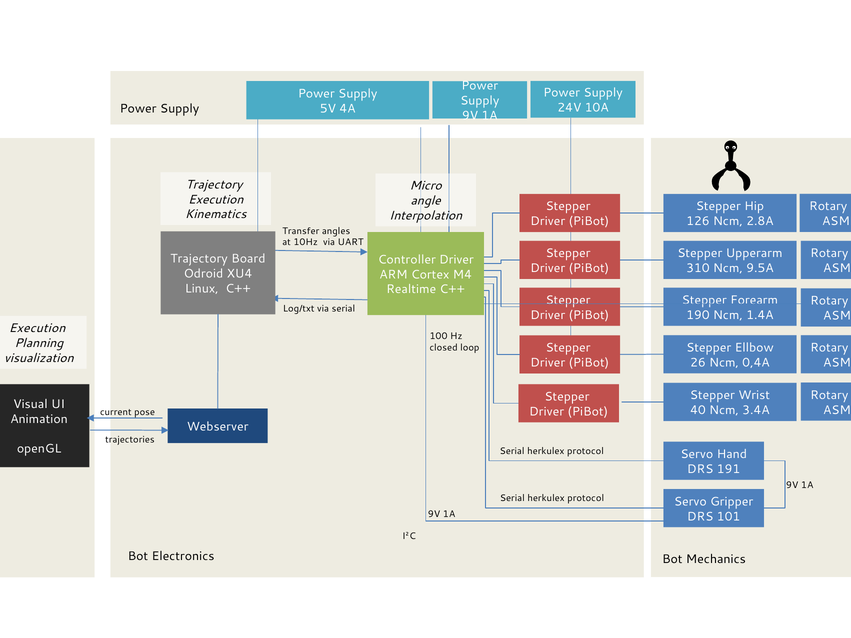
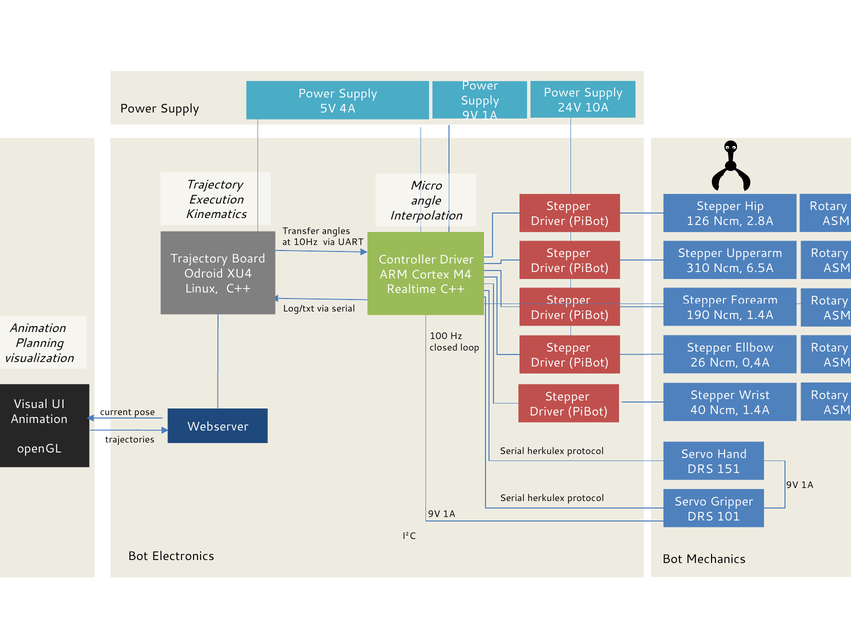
9.5A: 9.5A -> 6.5A
Execution at (37, 328): Execution -> Animation
40 Ncm 3.4A: 3.4A -> 1.4A
191: 191 -> 151
